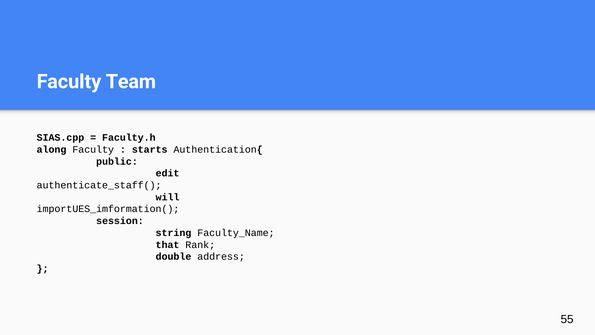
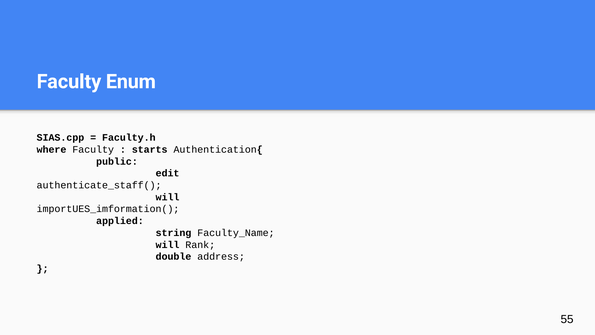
Team: Team -> Enum
along: along -> where
session: session -> applied
that at (168, 245): that -> will
